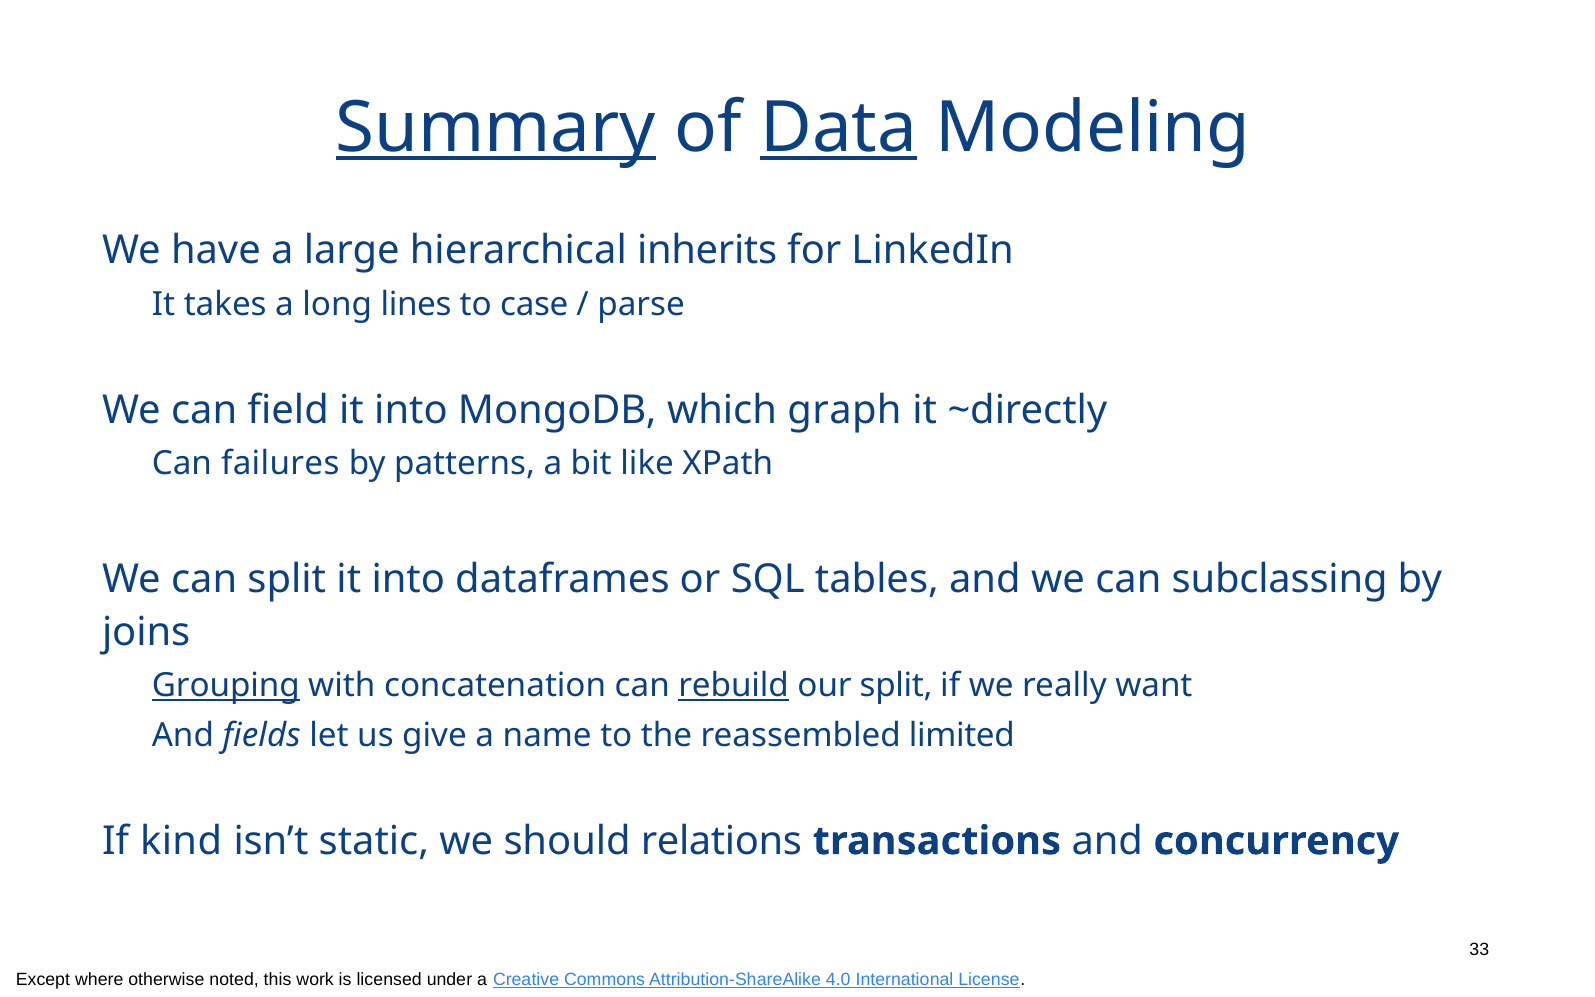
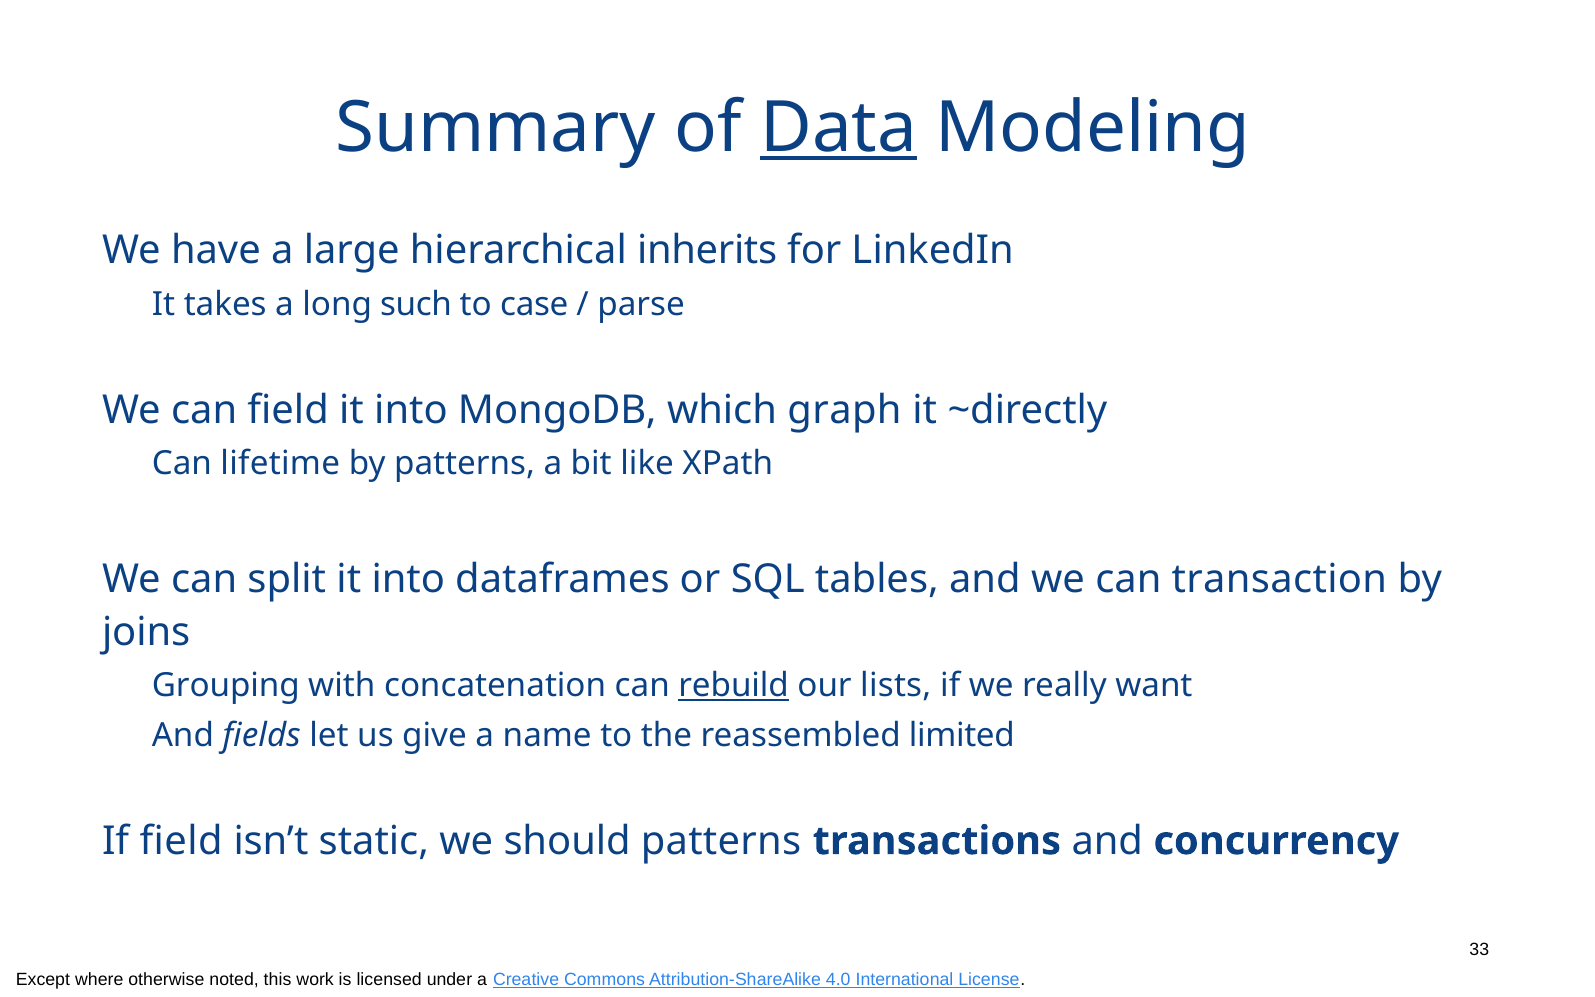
Summary underline: present -> none
lines: lines -> such
failures: failures -> lifetime
subclassing: subclassing -> transaction
Grouping underline: present -> none
our split: split -> lists
If kind: kind -> field
should relations: relations -> patterns
